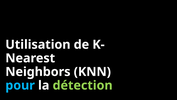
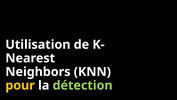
pour colour: light blue -> yellow
